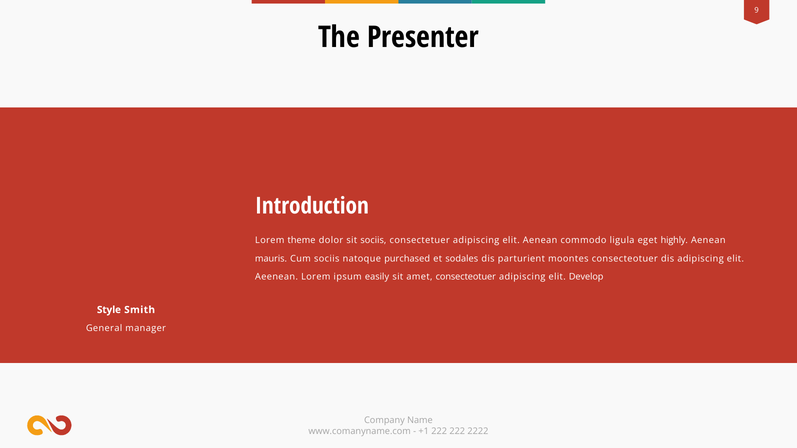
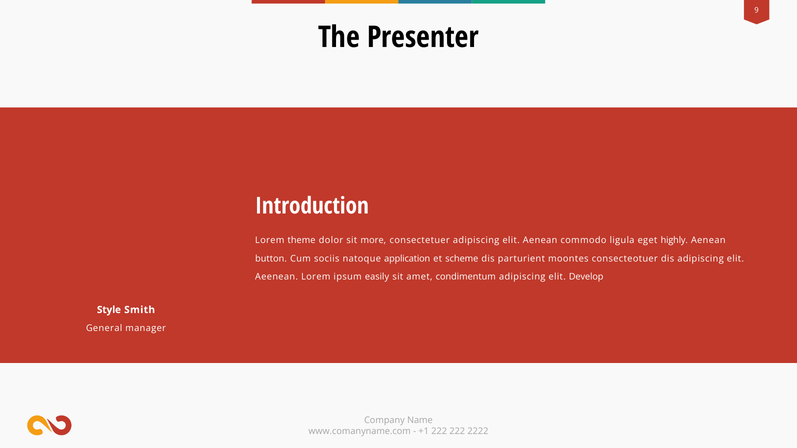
sit sociis: sociis -> more
mauris: mauris -> button
purchased: purchased -> application
sodales: sodales -> scheme
amet consecteotuer: consecteotuer -> condimentum
